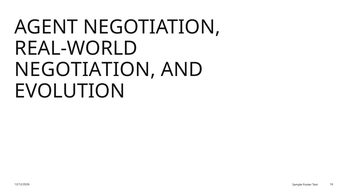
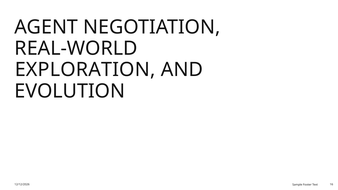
NEGOTIATION at (85, 70): NEGOTIATION -> EXPLORATION
